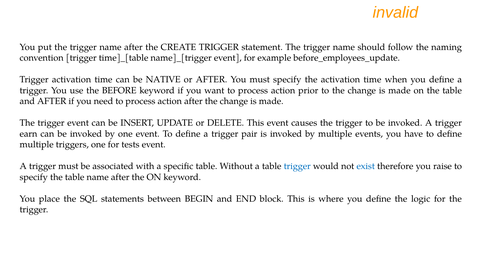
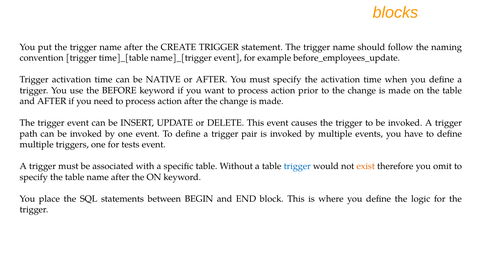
invalid: invalid -> blocks
earn: earn -> path
exist colour: blue -> orange
raise: raise -> omit
